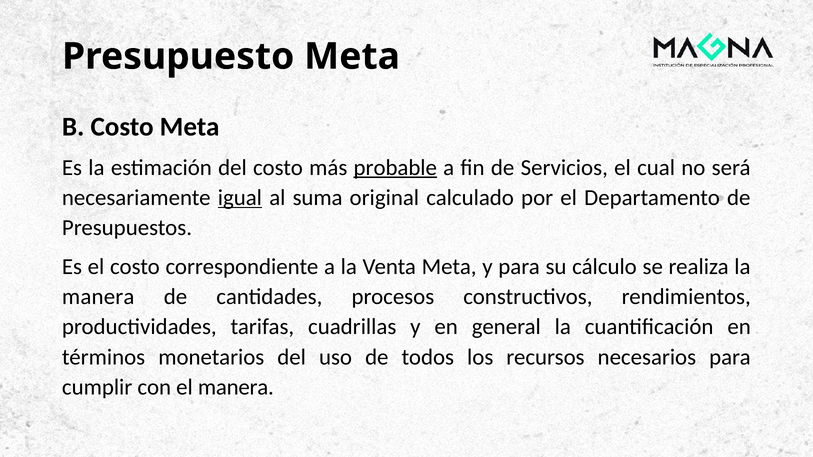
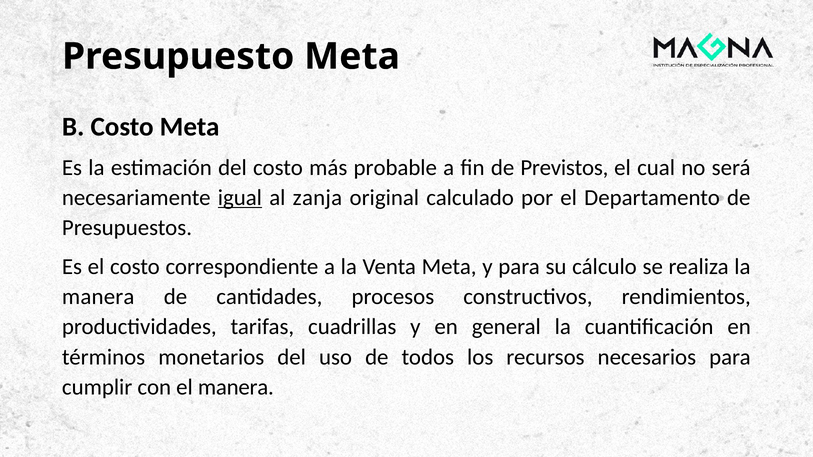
probable underline: present -> none
Servicios: Servicios -> Previstos
suma: suma -> zanja
